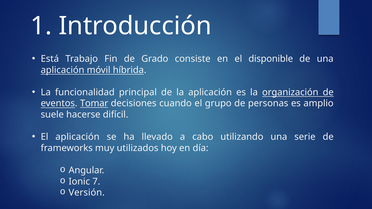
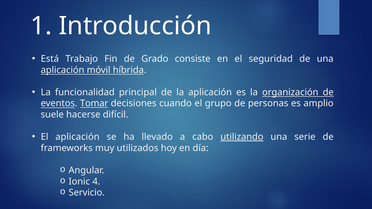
disponible: disponible -> seguridad
utilizando underline: none -> present
7: 7 -> 4
Versión: Versión -> Servicio
